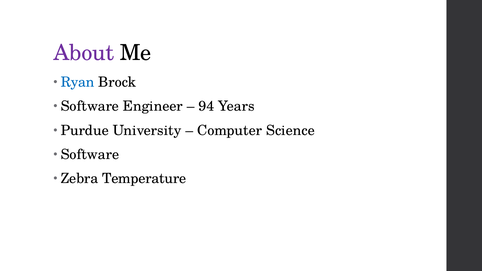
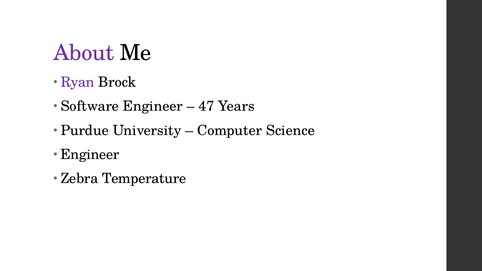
Ryan colour: blue -> purple
94: 94 -> 47
Software at (90, 155): Software -> Engineer
